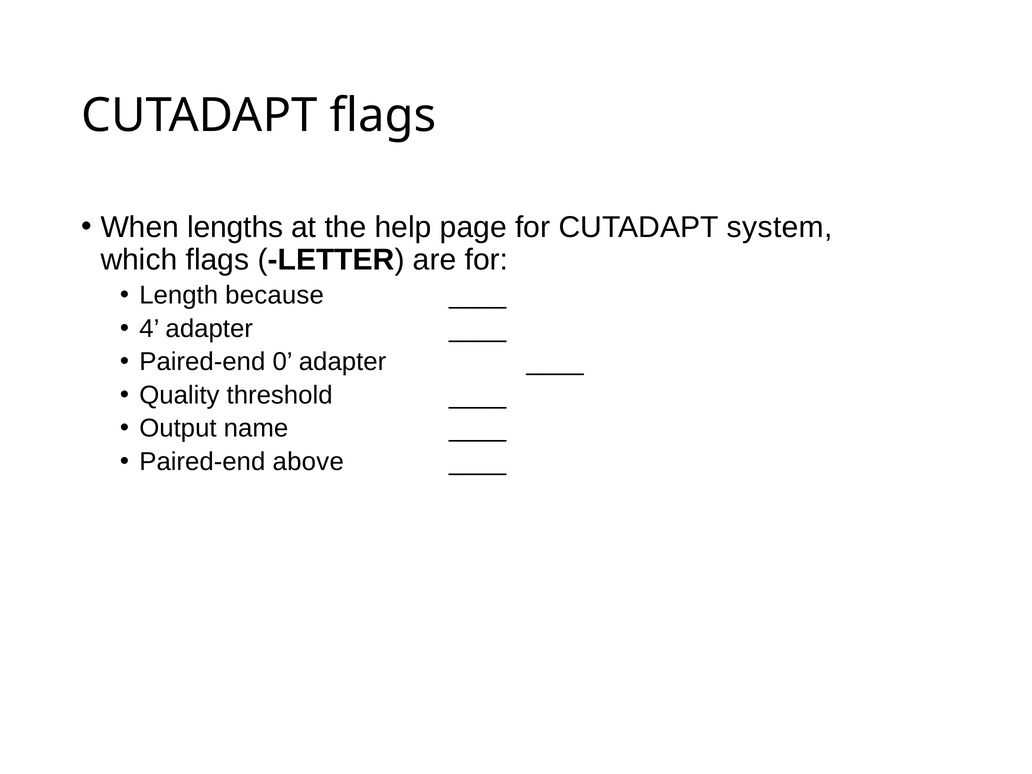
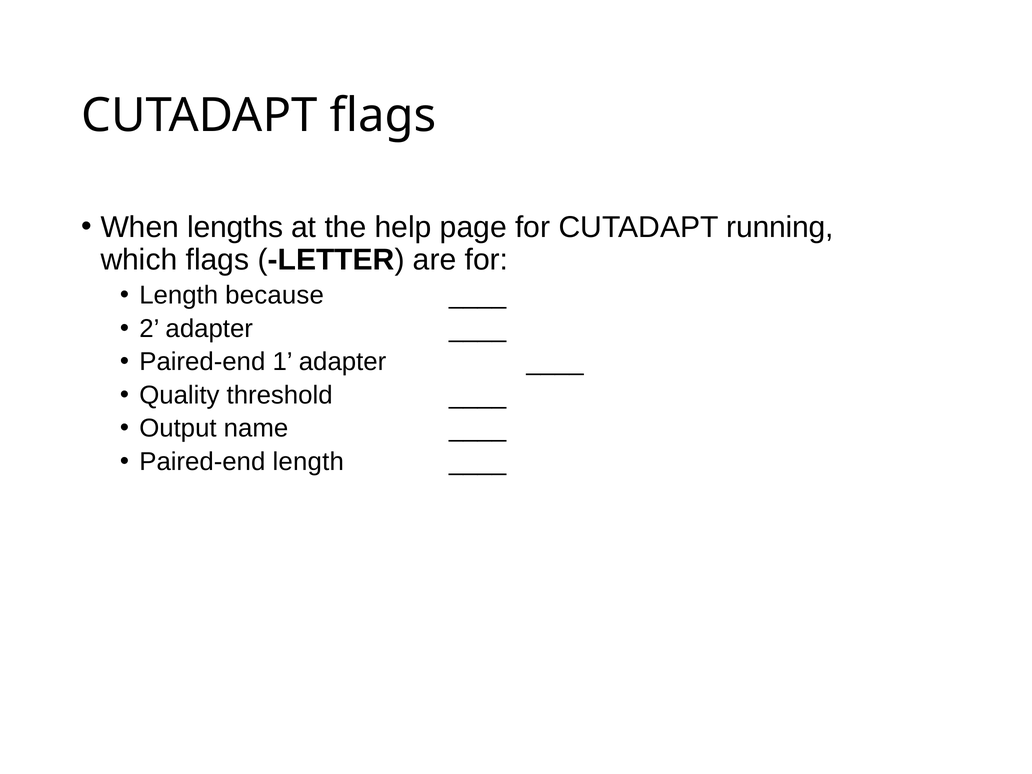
system: system -> running
4: 4 -> 2
0: 0 -> 1
Paired-end above: above -> length
